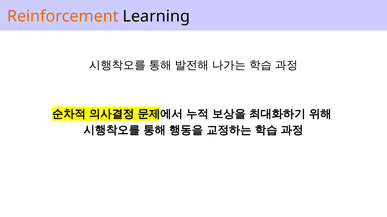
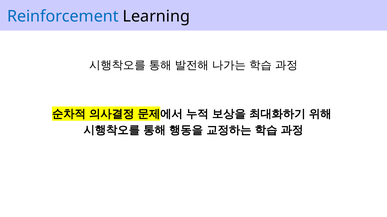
Reinforcement colour: orange -> blue
